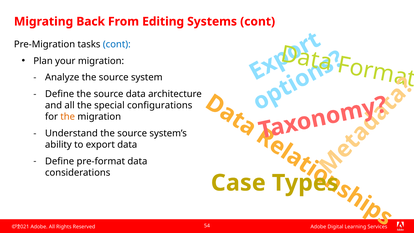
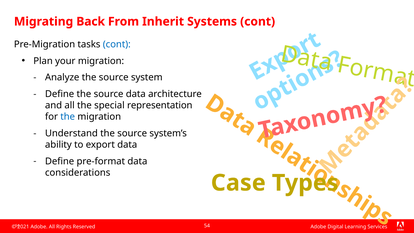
Editing: Editing -> Inherit
configurations: configurations -> representation
the at (68, 117) colour: orange -> blue
